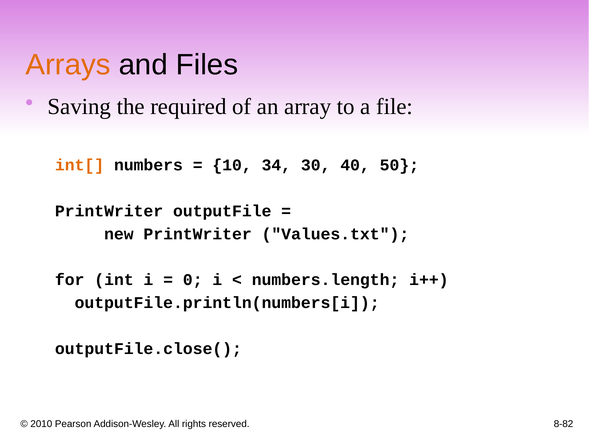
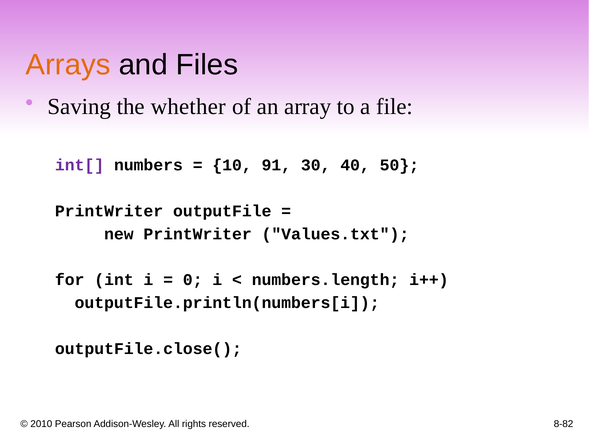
required: required -> whether
int[ colour: orange -> purple
34: 34 -> 91
